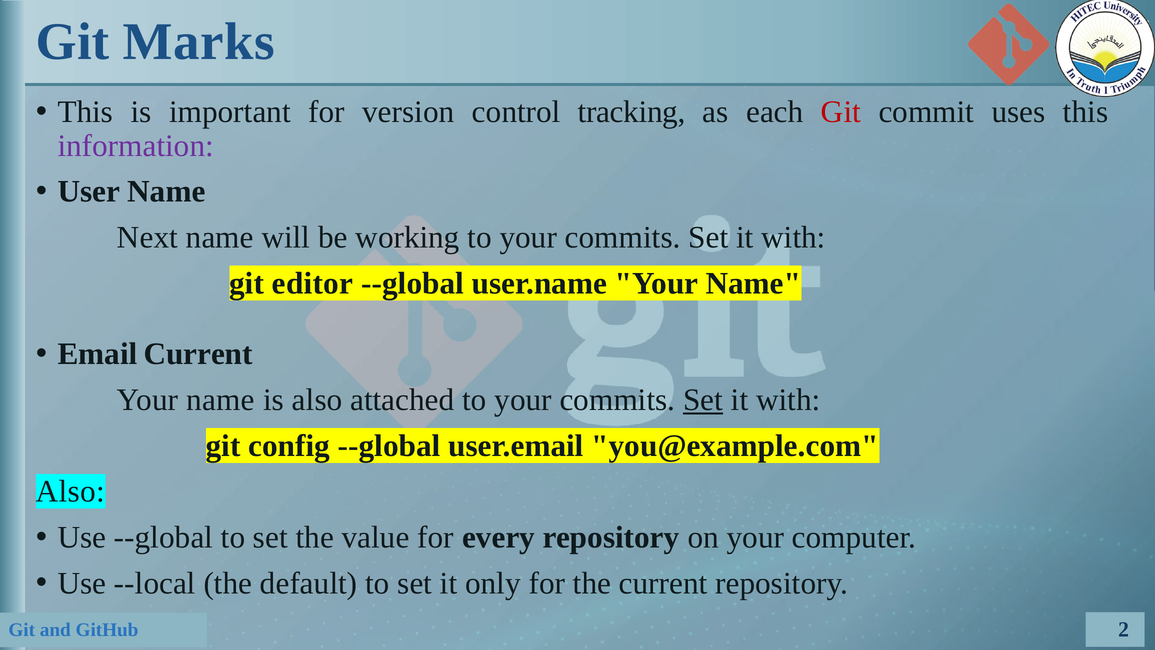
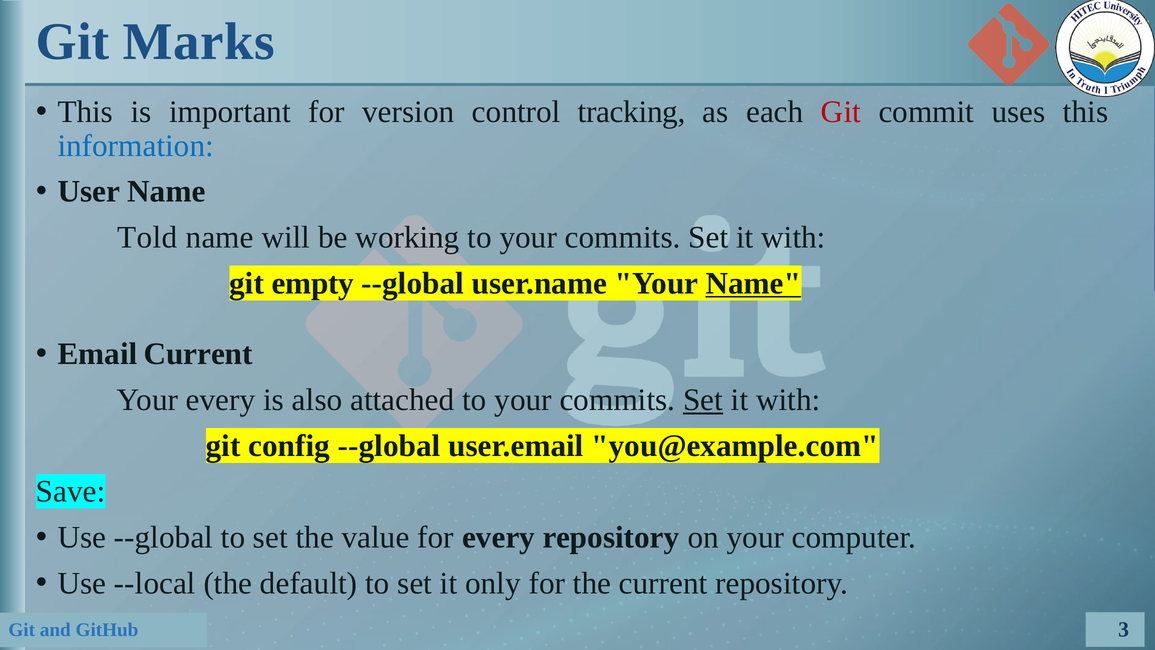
information colour: purple -> blue
Next: Next -> Told
editor: editor -> empty
Name at (753, 283) underline: none -> present
name at (220, 400): name -> every
Also at (70, 491): Also -> Save
2: 2 -> 3
